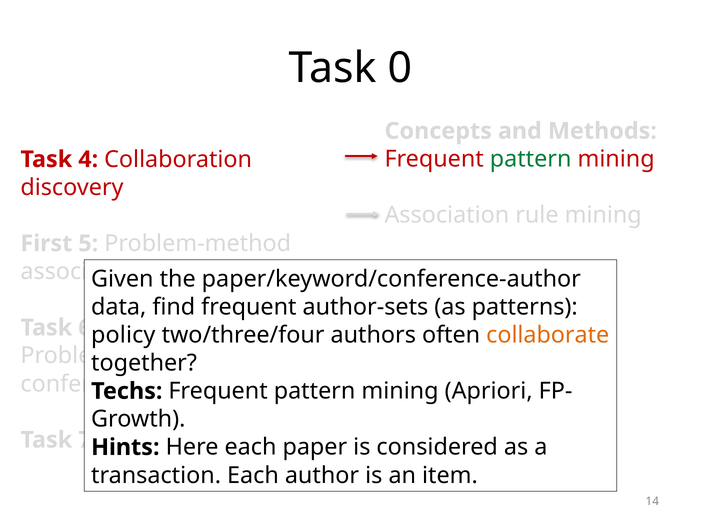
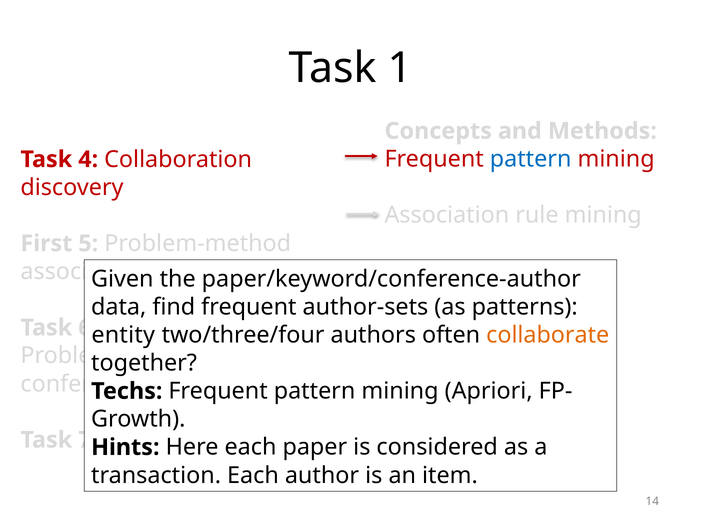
0: 0 -> 1
pattern at (531, 159) colour: green -> blue
policy: policy -> entity
